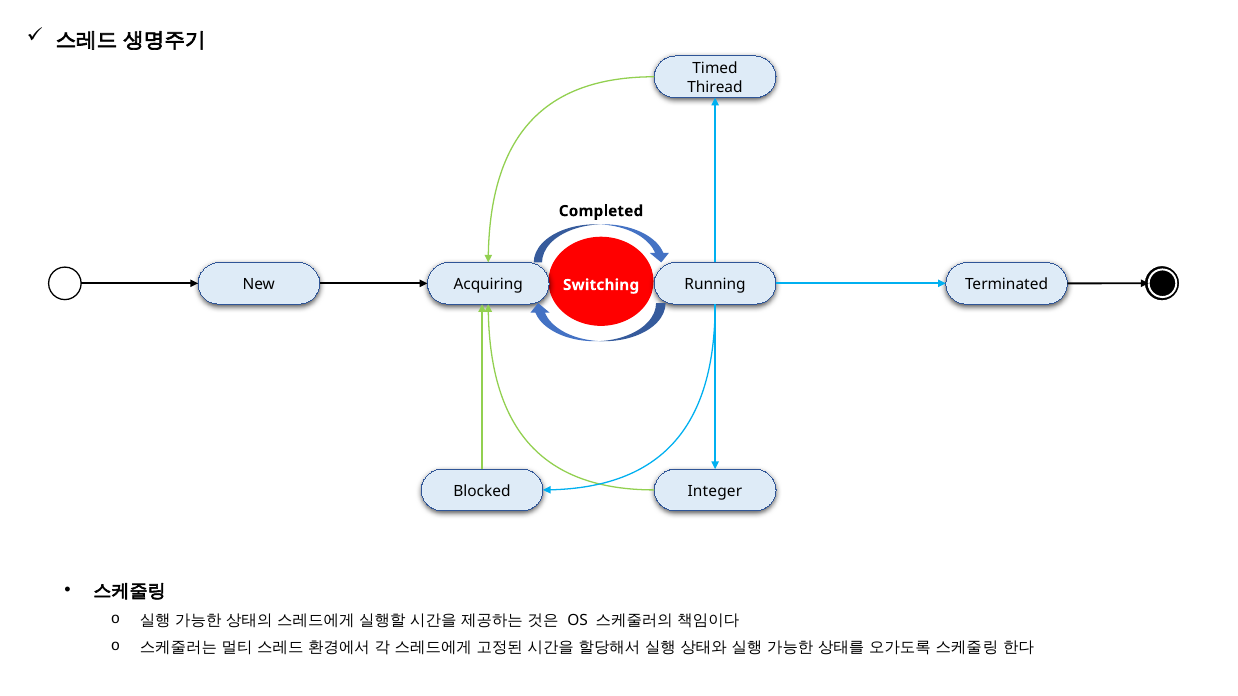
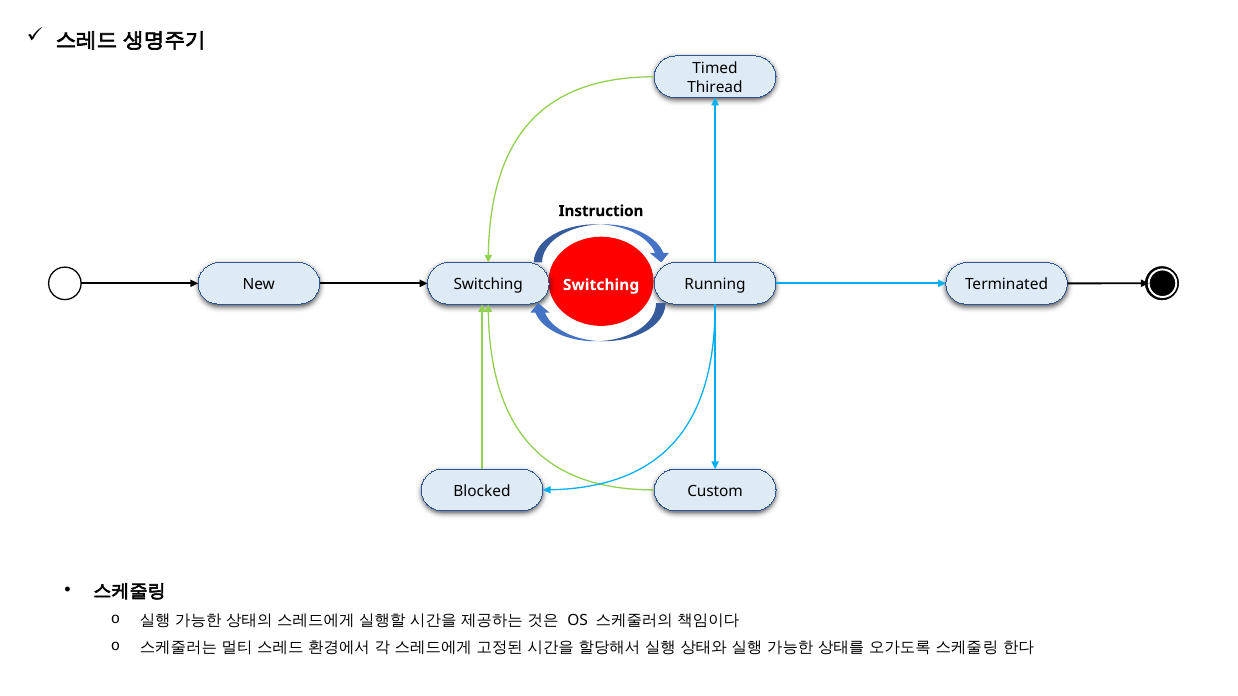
Completed: Completed -> Instruction
New Acquiring: Acquiring -> Switching
Integer: Integer -> Custom
